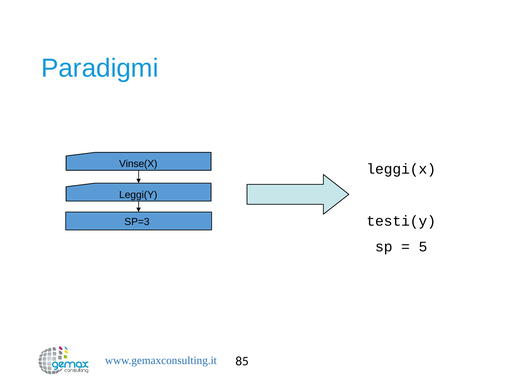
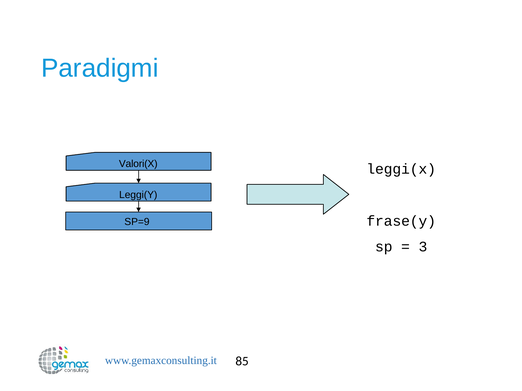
Vinse(X: Vinse(X -> Valori(X
testi(y: testi(y -> frase(y
SP=3: SP=3 -> SP=9
5: 5 -> 3
